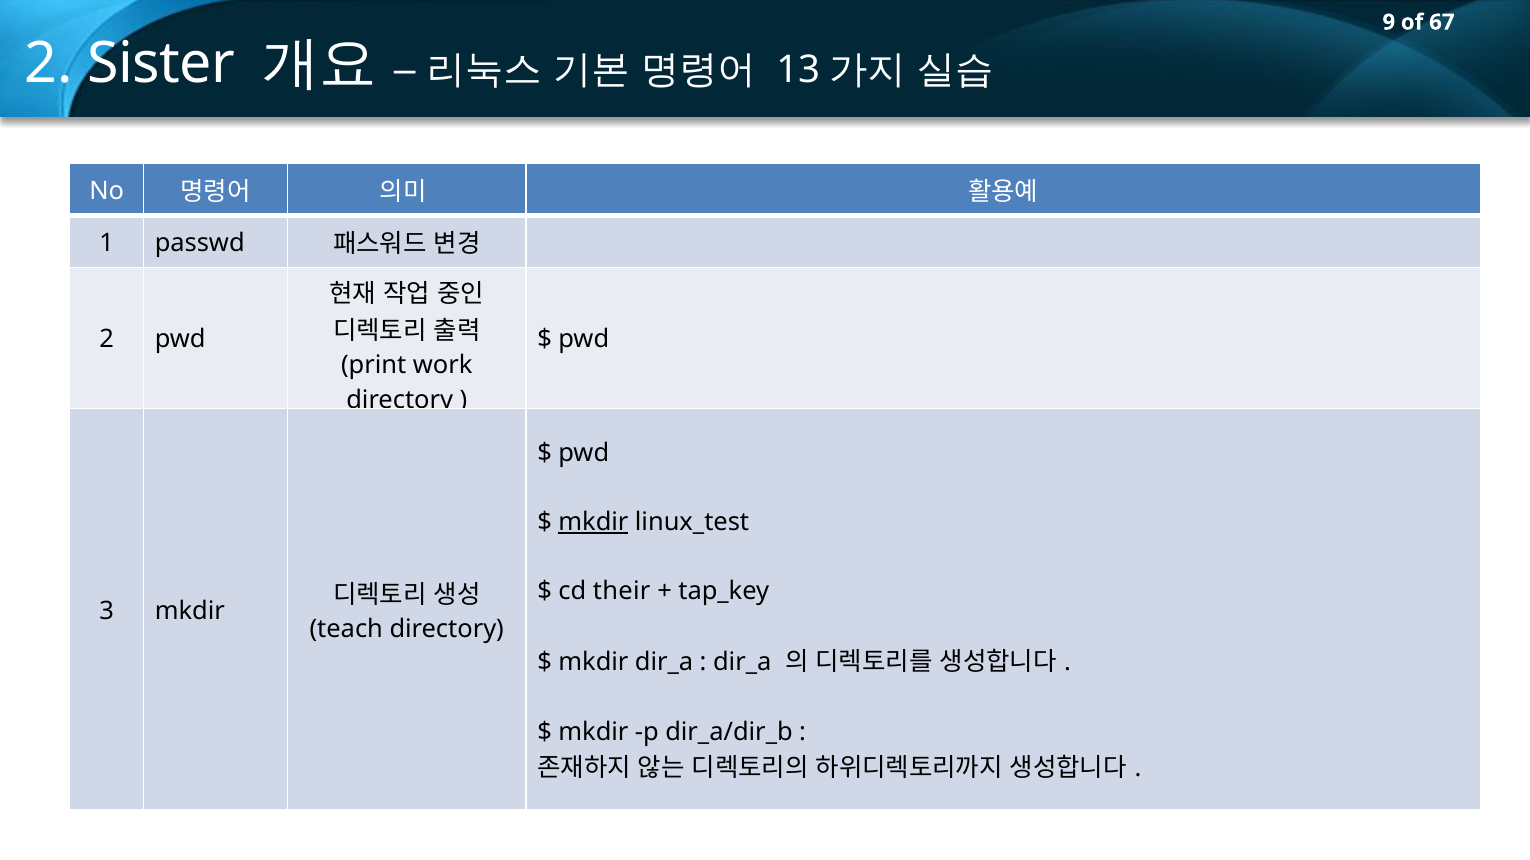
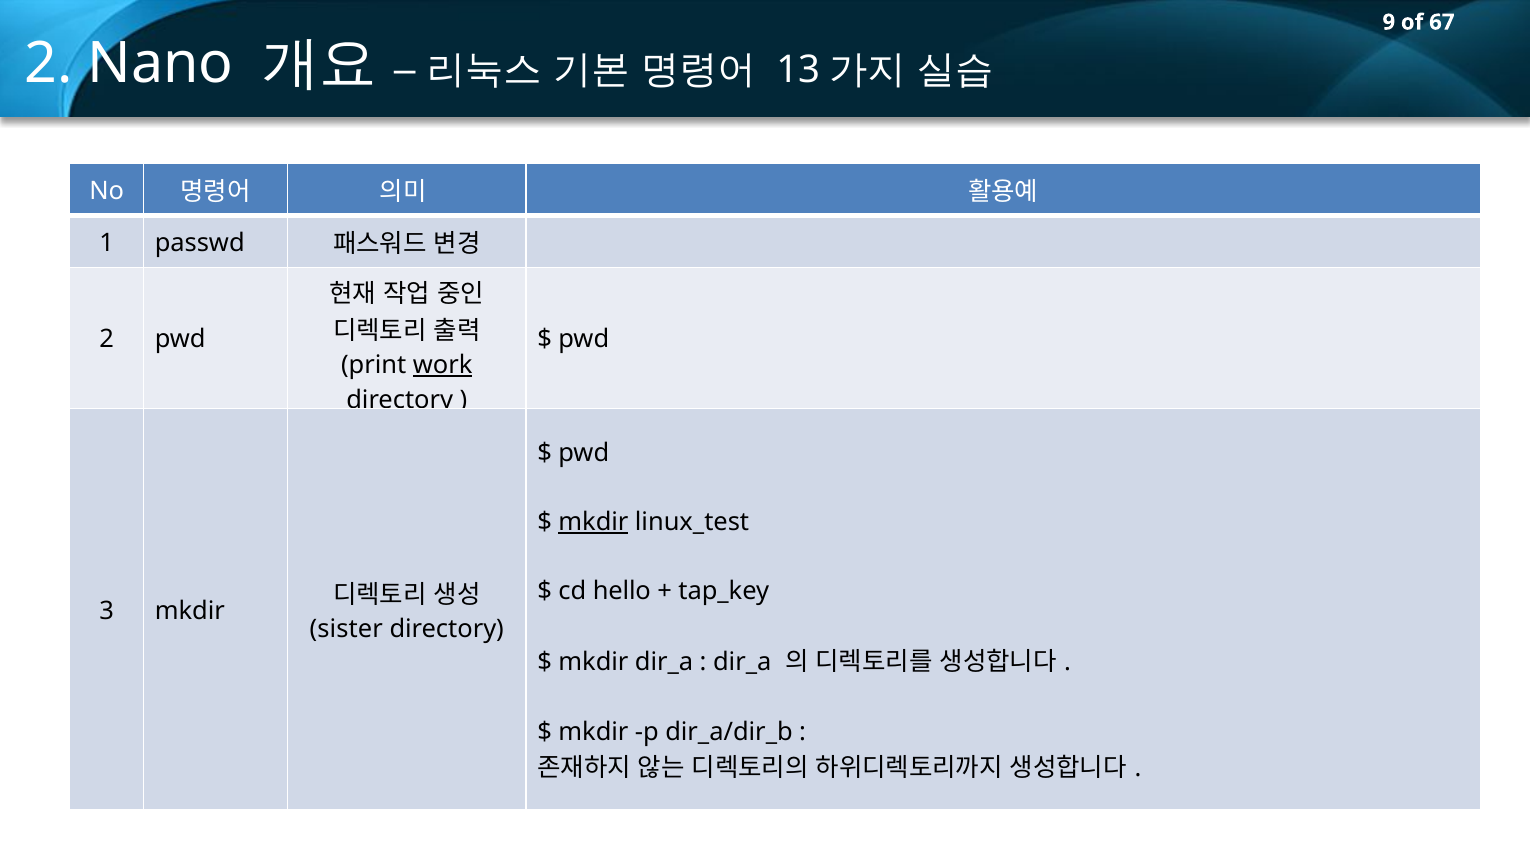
Sister: Sister -> Nano
work underline: none -> present
their: their -> hello
teach: teach -> sister
